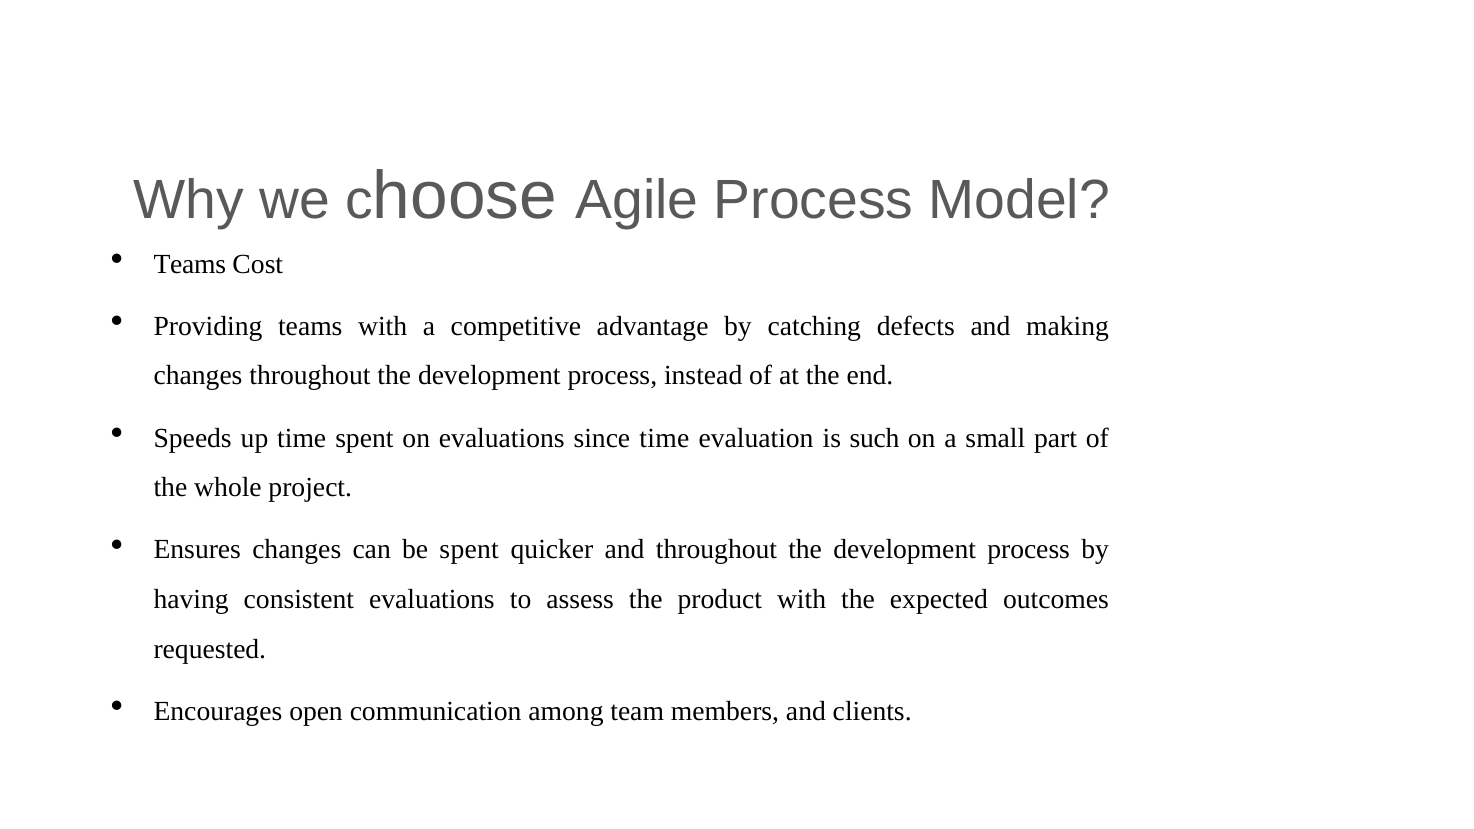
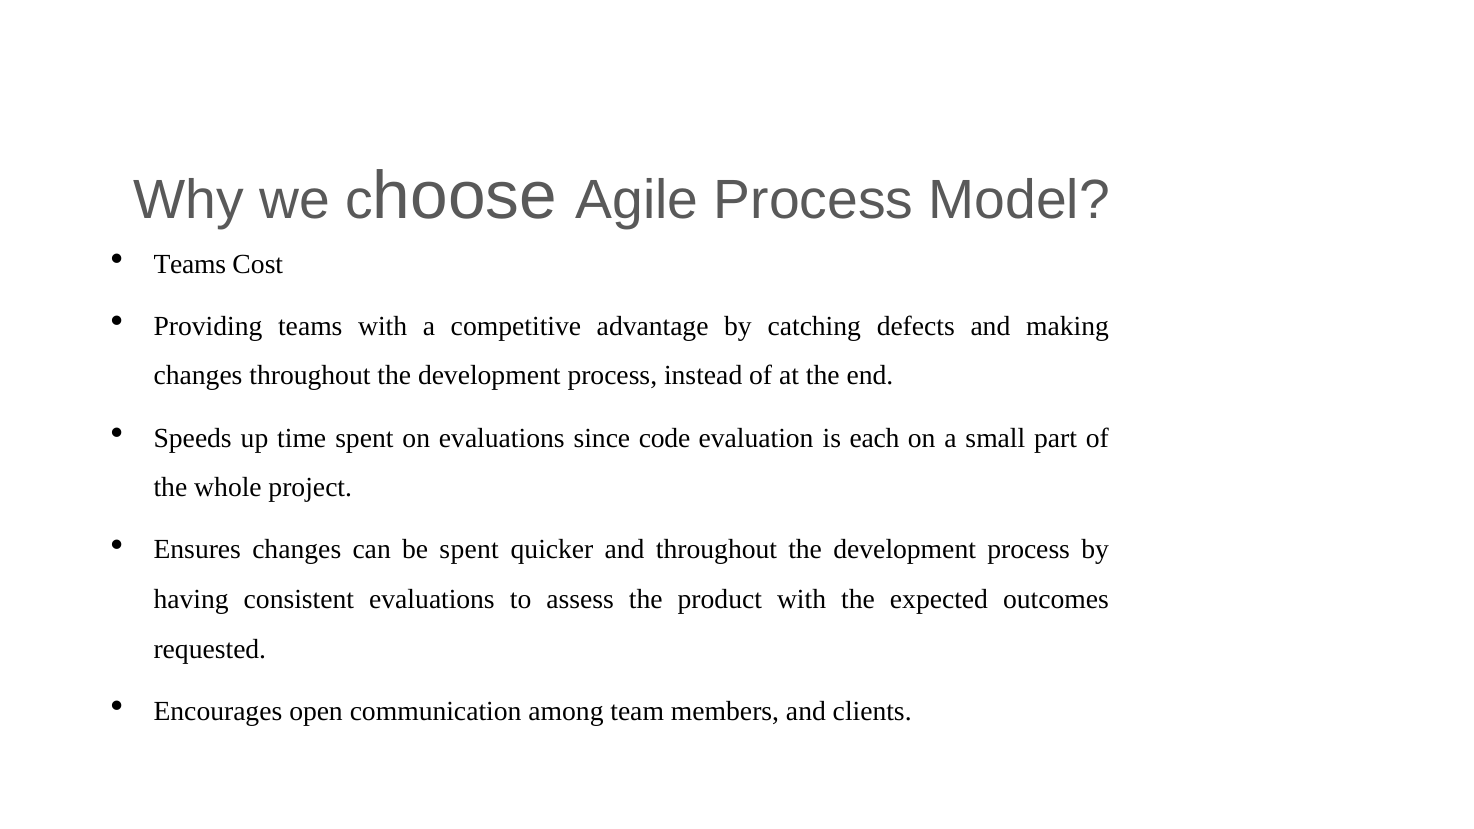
since time: time -> code
such: such -> each
